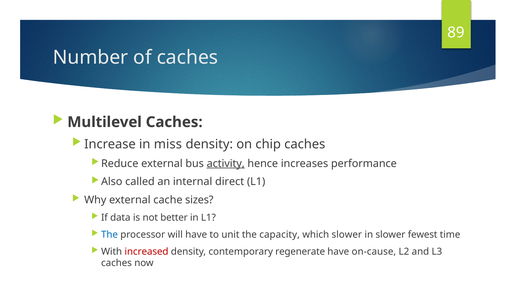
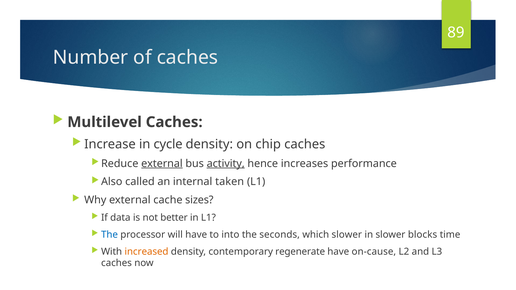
miss: miss -> cycle
external at (162, 164) underline: none -> present
direct: direct -> taken
unit: unit -> into
capacity: capacity -> seconds
fewest: fewest -> blocks
increased colour: red -> orange
